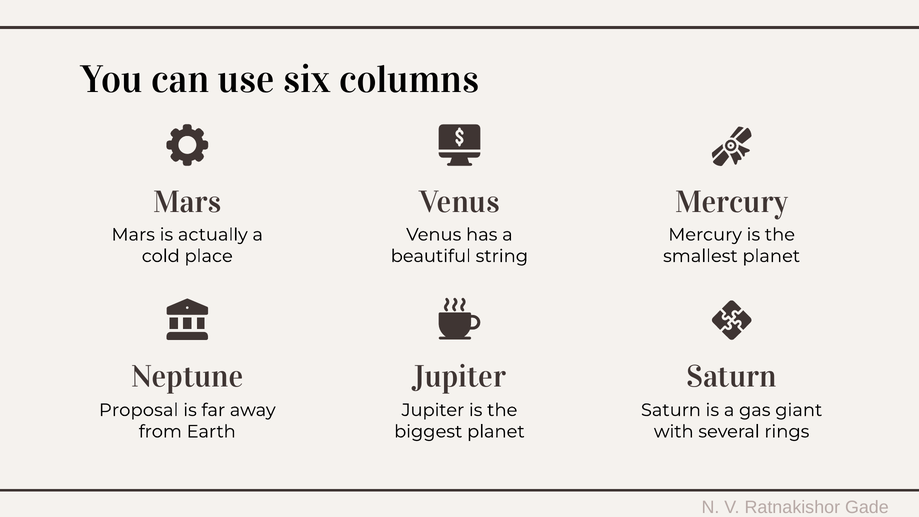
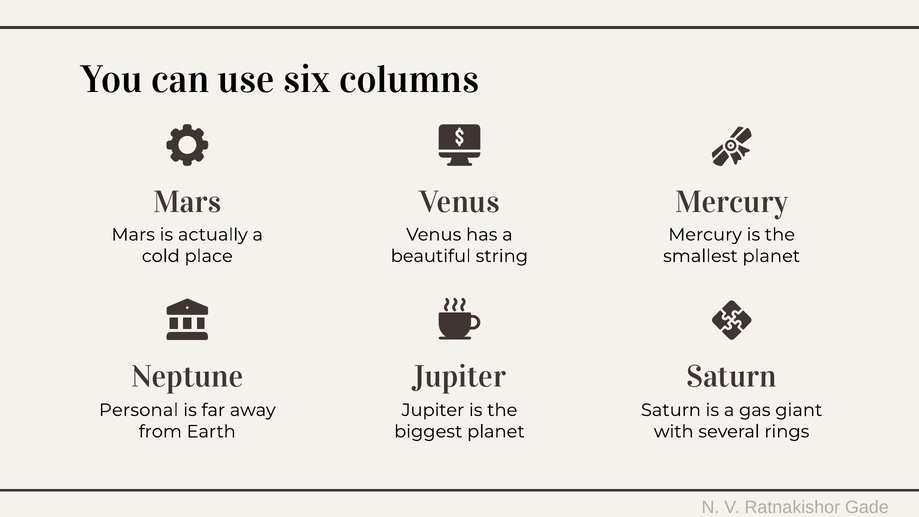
Proposal: Proposal -> Personal
